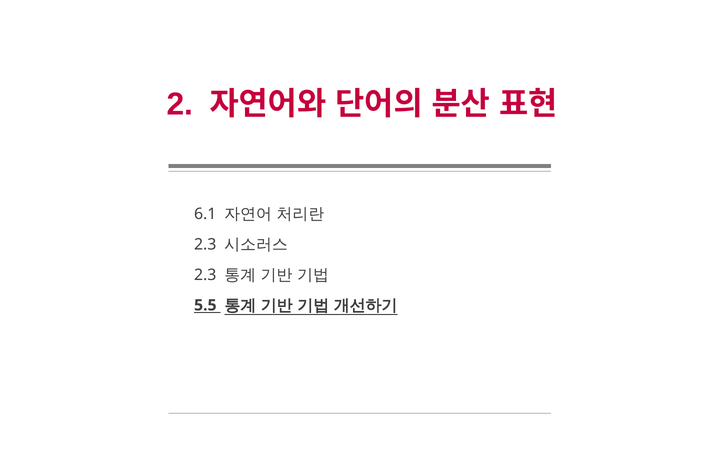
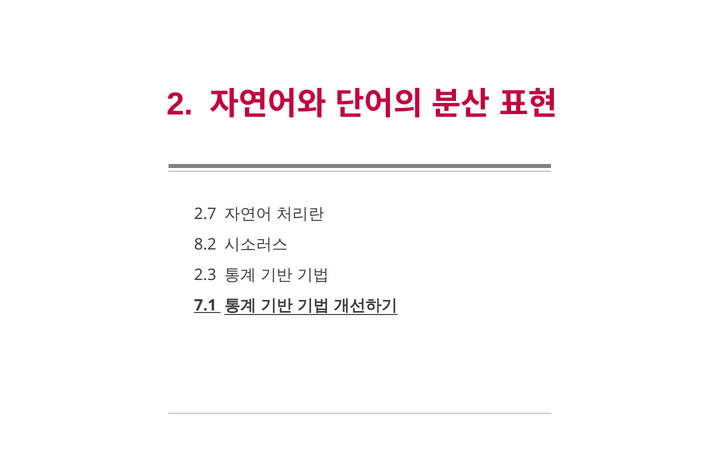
6.1: 6.1 -> 2.7
2.3 at (205, 245): 2.3 -> 8.2
5.5: 5.5 -> 7.1
